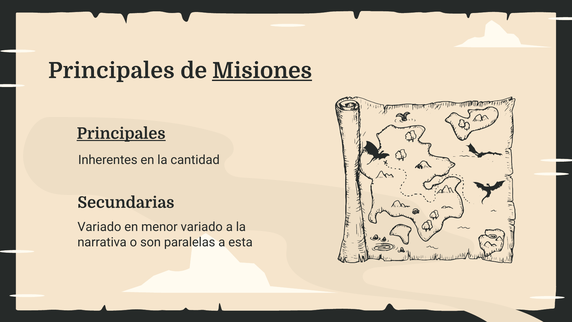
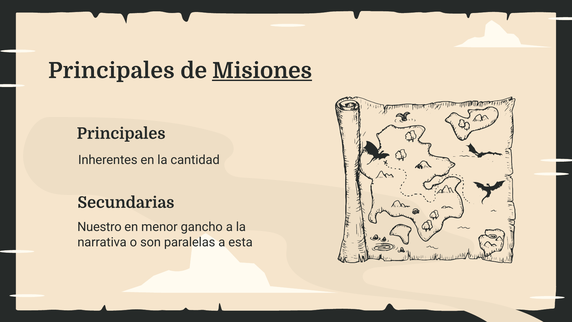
Principales at (121, 133) underline: present -> none
Variado at (99, 227): Variado -> Nuestro
menor variado: variado -> gancho
